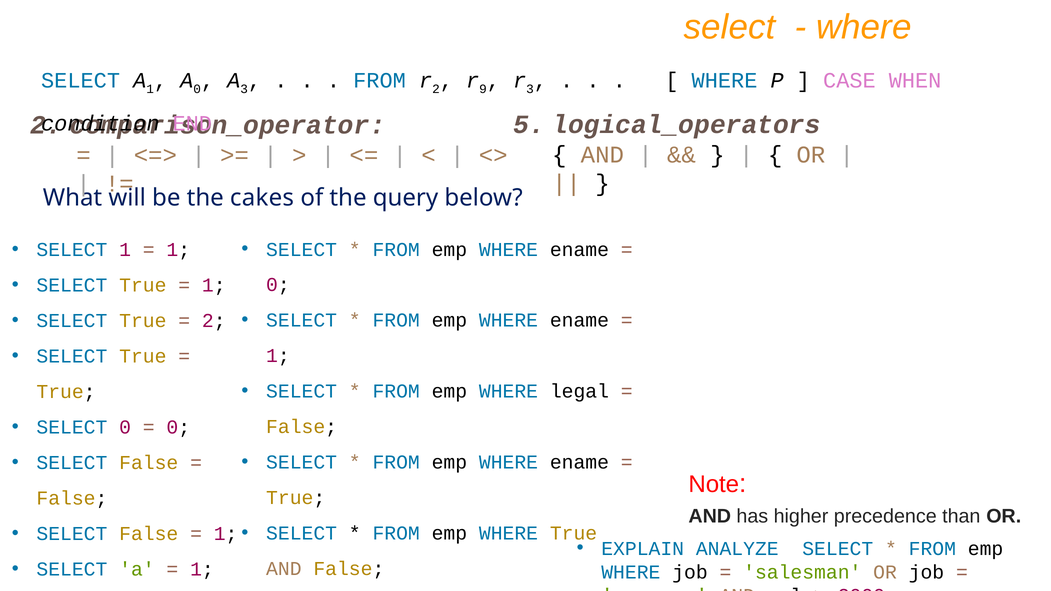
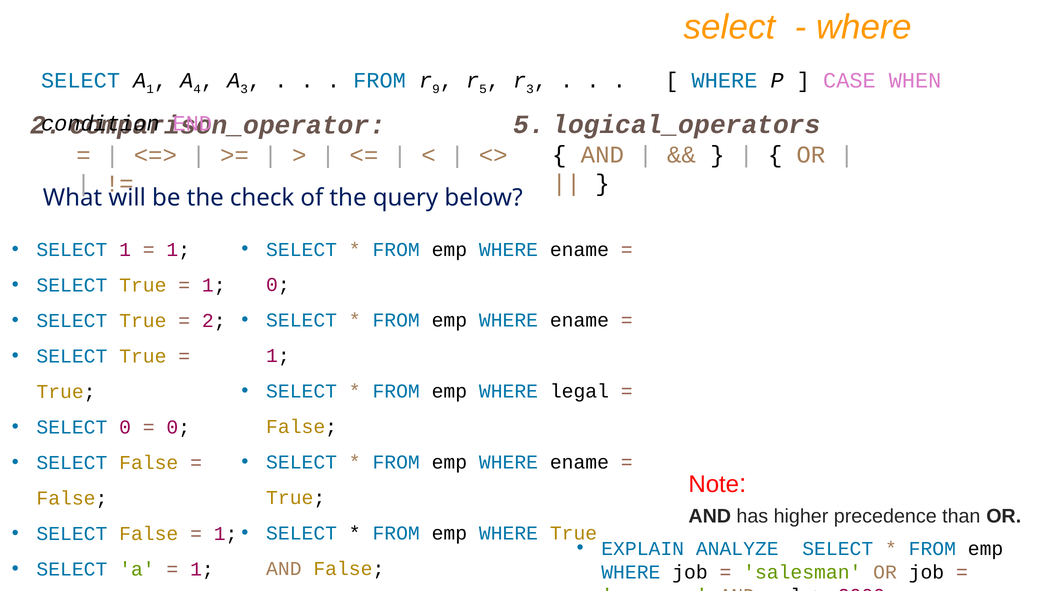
A 0: 0 -> 4
2 at (436, 89): 2 -> 9
9 at (483, 89): 9 -> 5
cakes: cakes -> check
